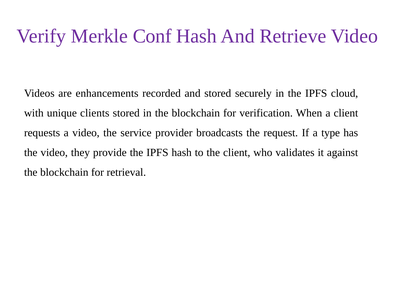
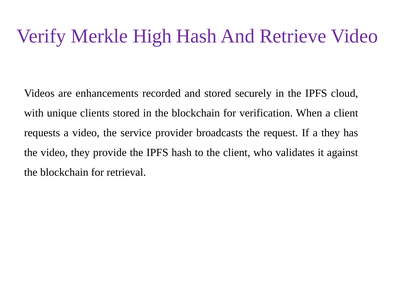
Conf: Conf -> High
a type: type -> they
